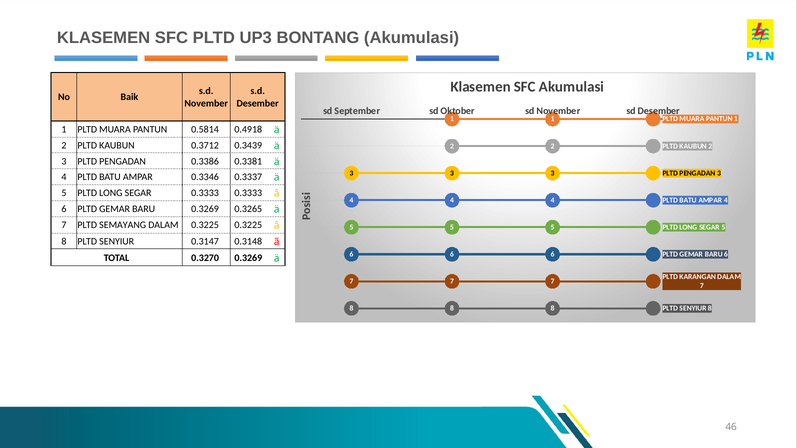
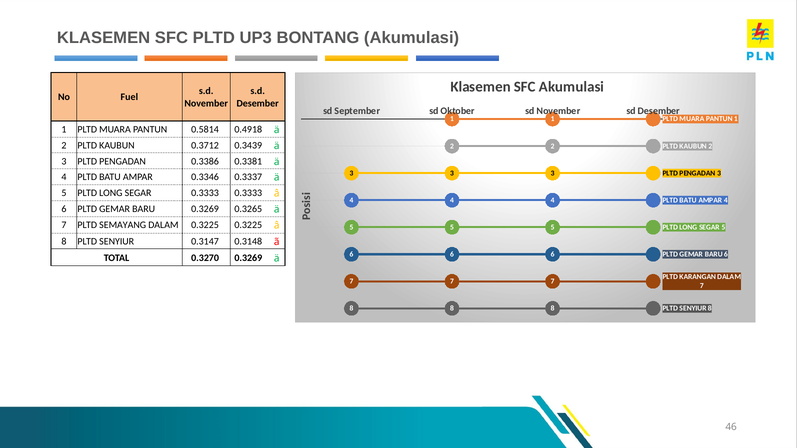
Baik: Baik -> Fuel
